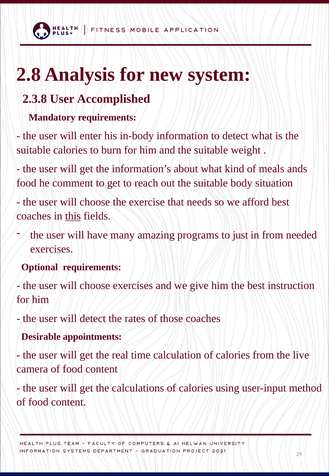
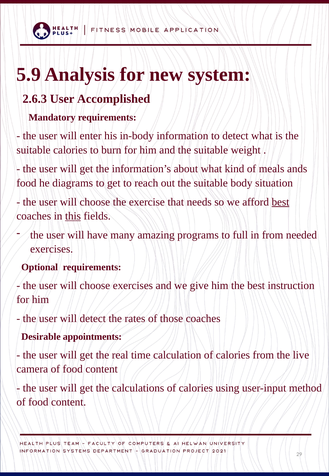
2.8: 2.8 -> 5.9
2.3.8: 2.3.8 -> 2.6.3
comment: comment -> diagrams
best at (280, 202) underline: none -> present
just: just -> full
